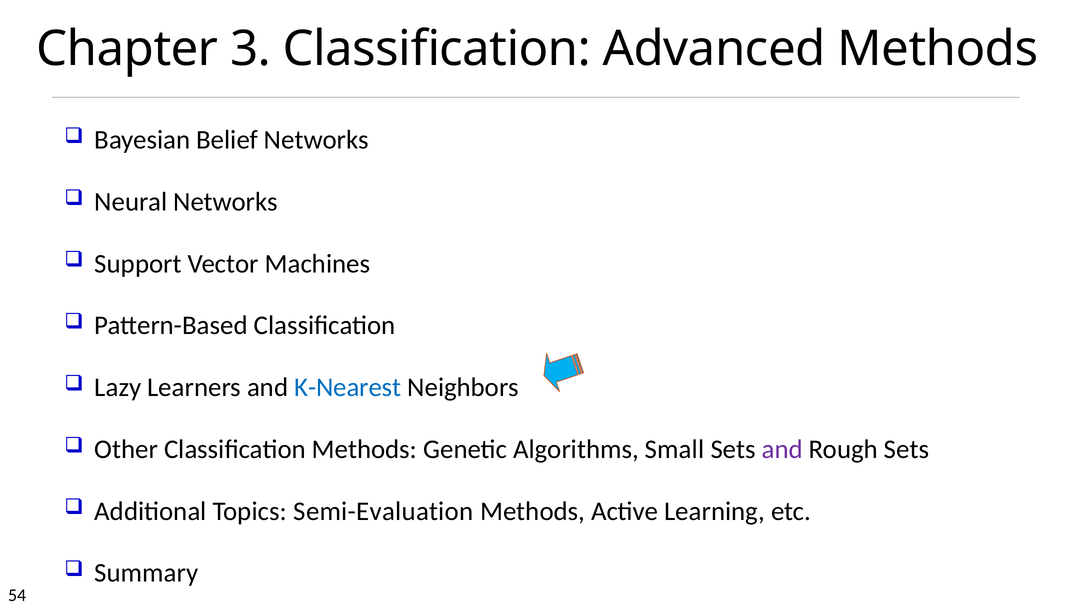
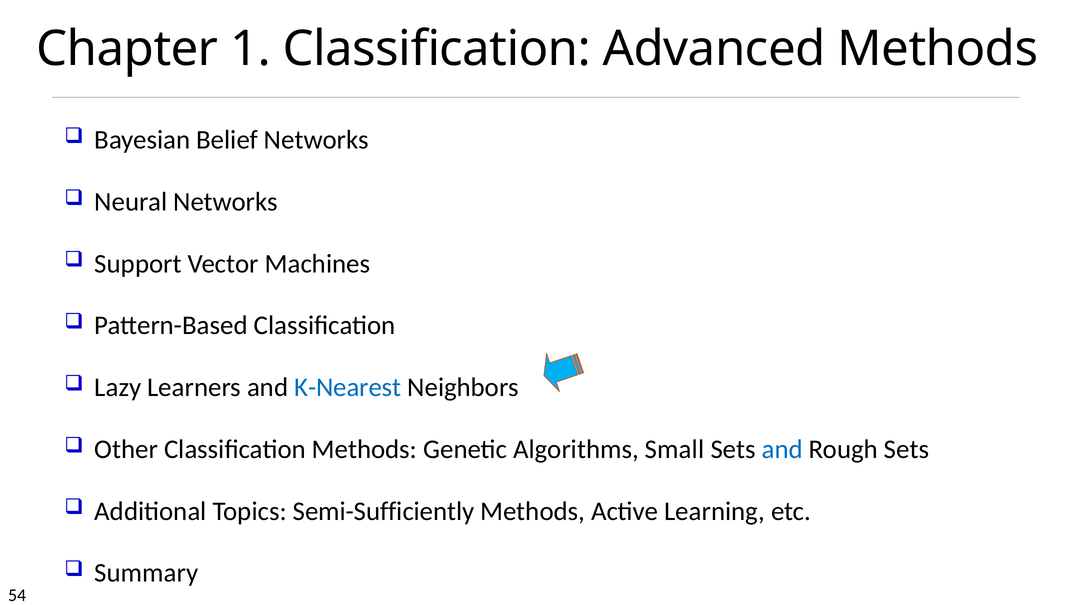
3: 3 -> 1
and at (782, 449) colour: purple -> blue
Semi-Evaluation: Semi-Evaluation -> Semi-Sufficiently
